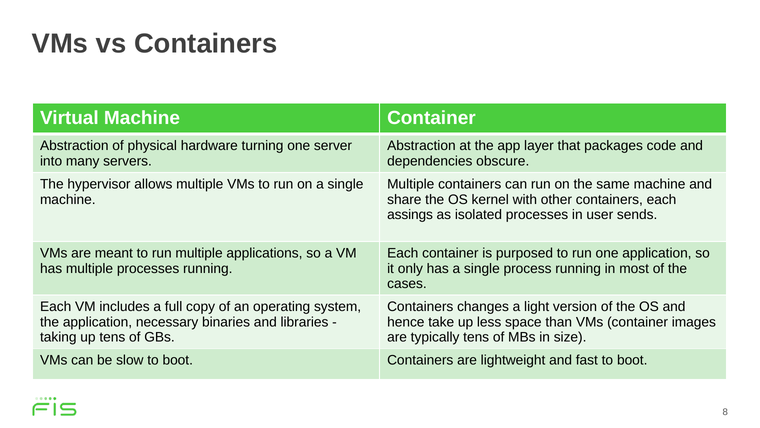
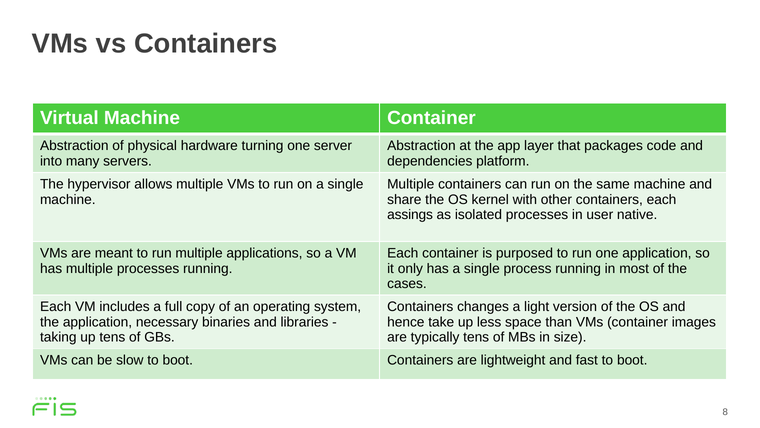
obscure: obscure -> platform
sends: sends -> native
